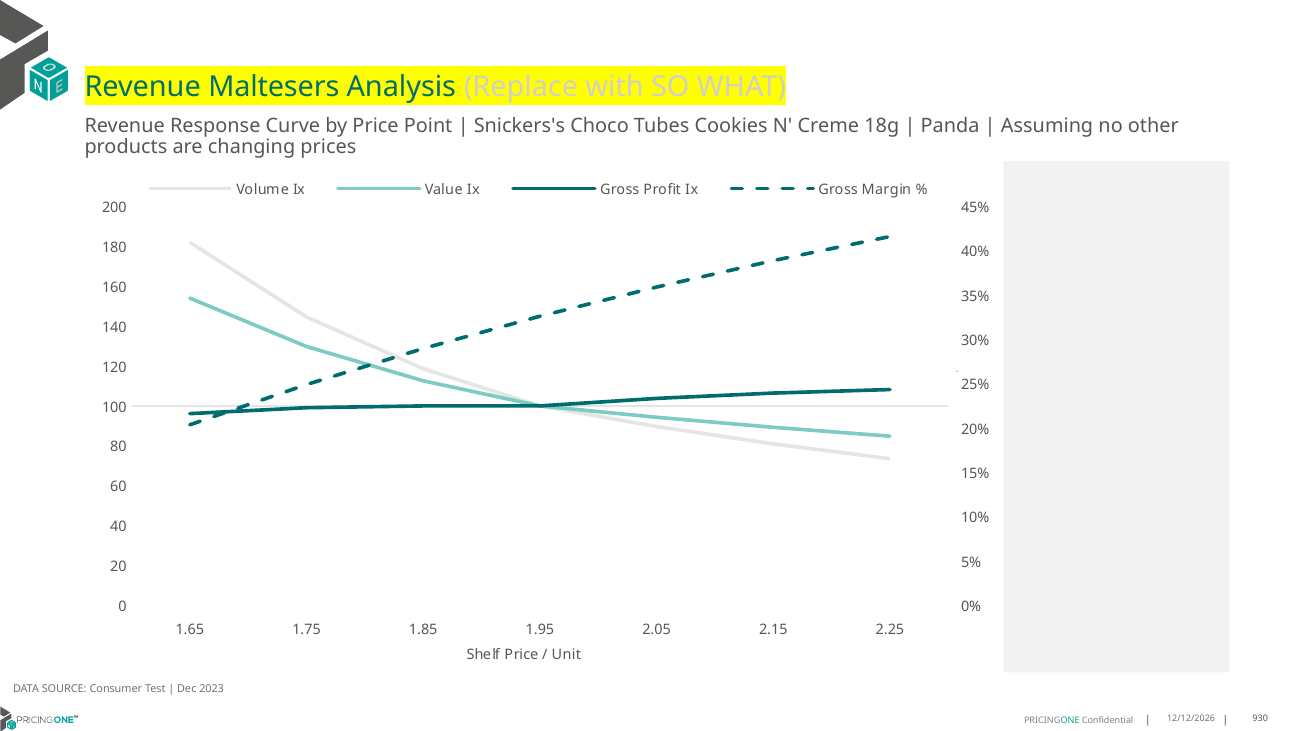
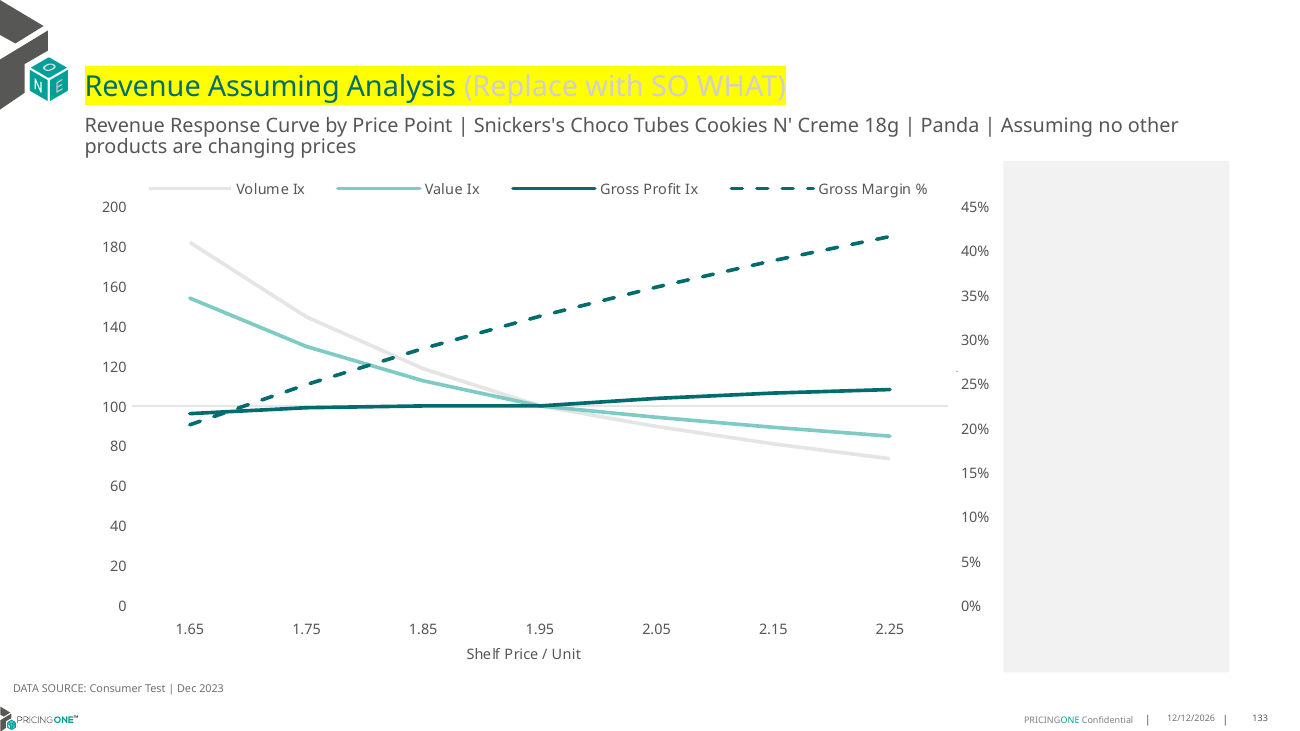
Revenue Maltesers: Maltesers -> Assuming
930: 930 -> 133
